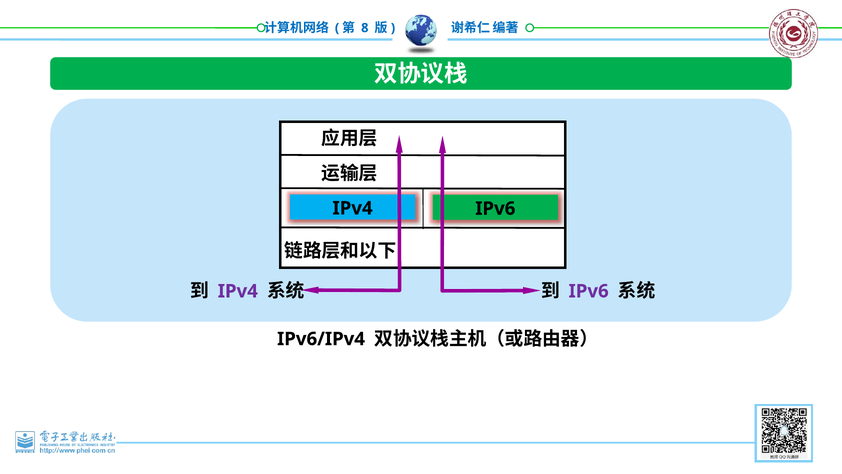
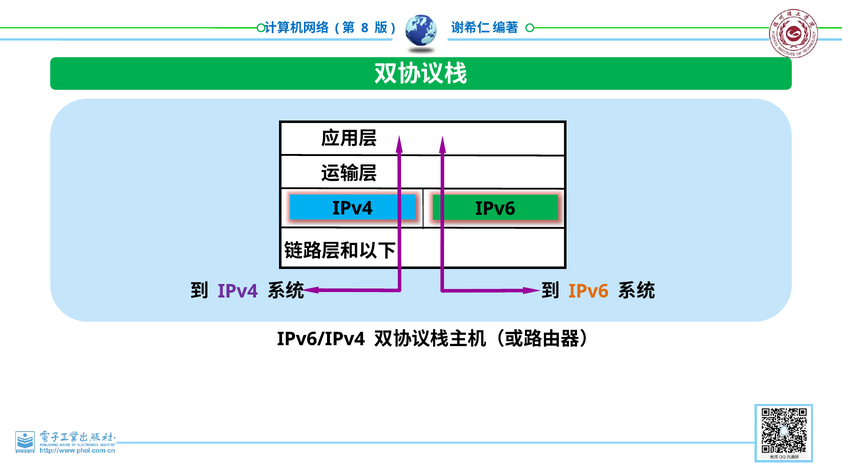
IPv6 at (589, 291) colour: purple -> orange
